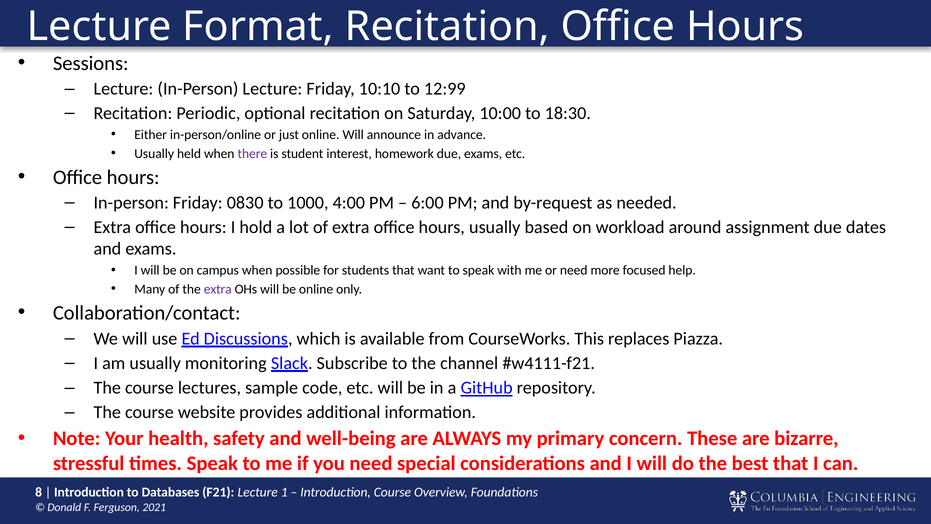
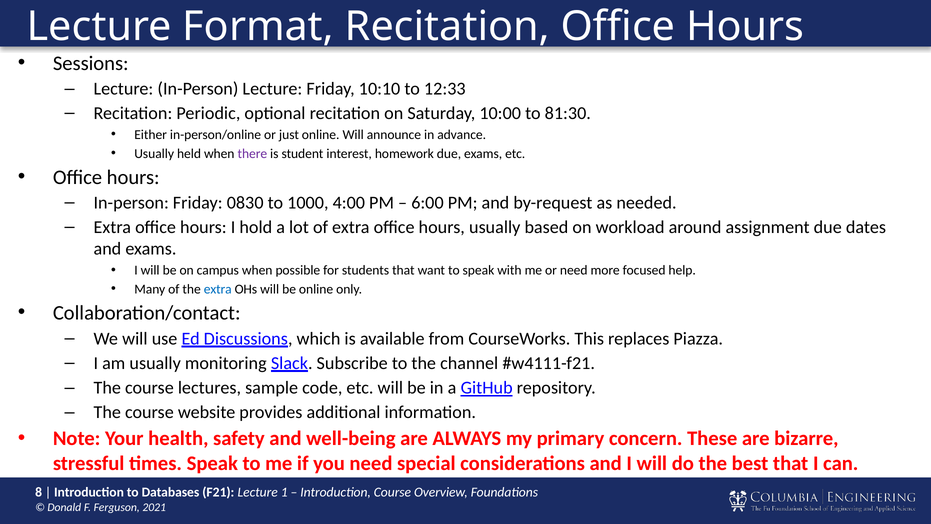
12:99: 12:99 -> 12:33
18:30: 18:30 -> 81:30
extra at (218, 289) colour: purple -> blue
